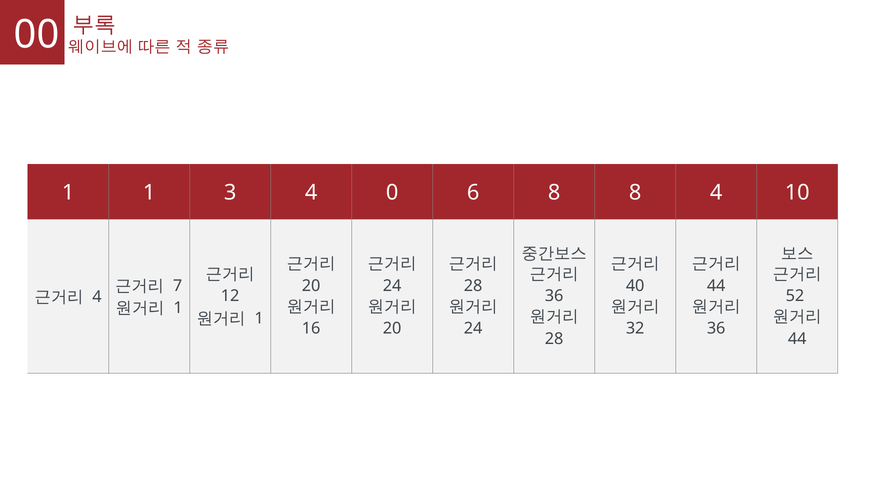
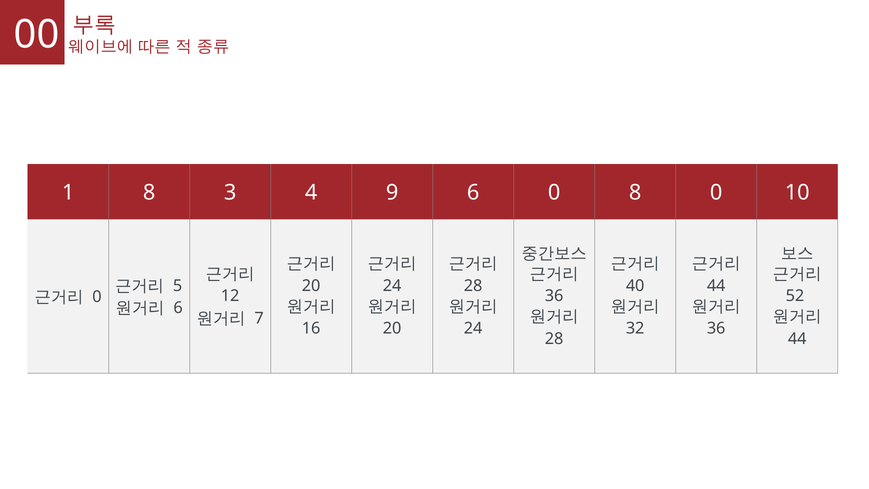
1 1: 1 -> 8
0: 0 -> 9
6 8: 8 -> 0
8 4: 4 -> 0
7: 7 -> 5
4 at (97, 297): 4 -> 0
1 at (178, 308): 1 -> 6
1 at (259, 318): 1 -> 7
